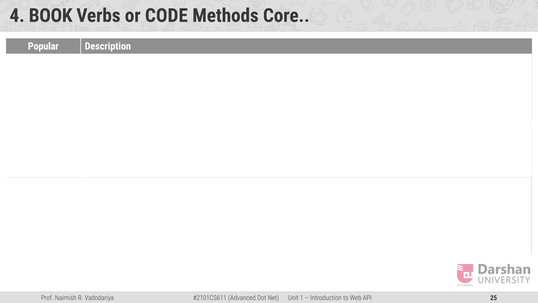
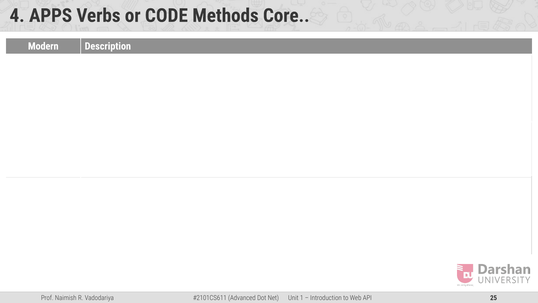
4 BOOK: BOOK -> APPS
Popular: Popular -> Modern
